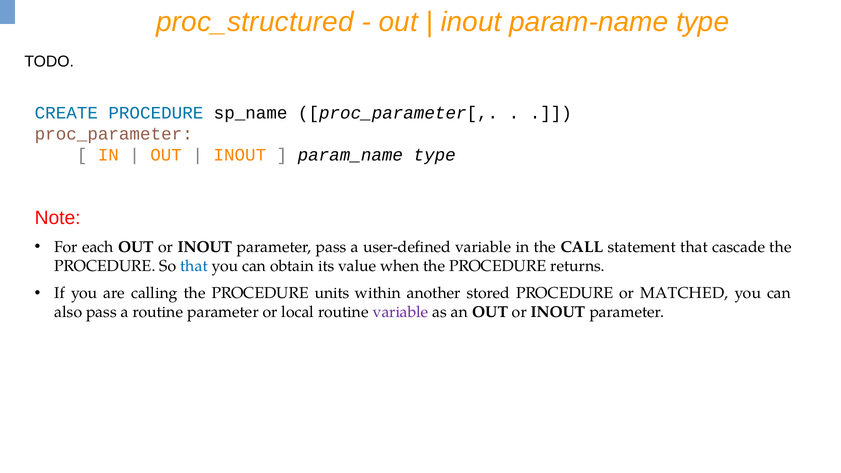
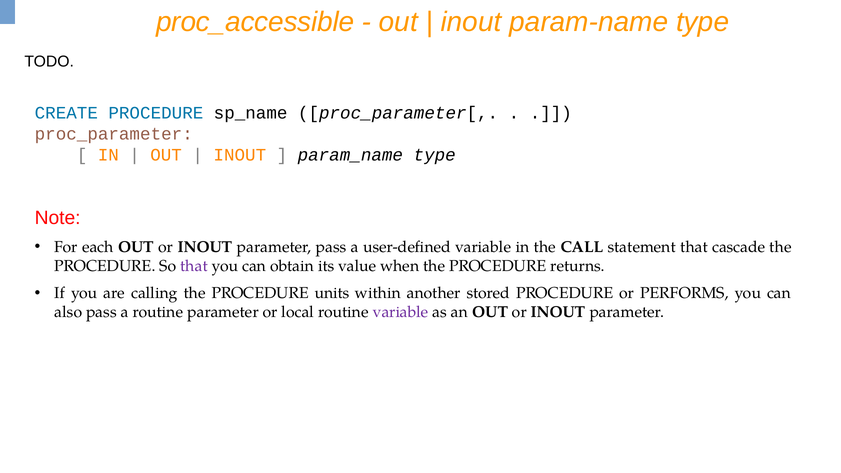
proc_structured: proc_structured -> proc_accessible
that at (194, 266) colour: blue -> purple
MATCHED: MATCHED -> PERFORMS
